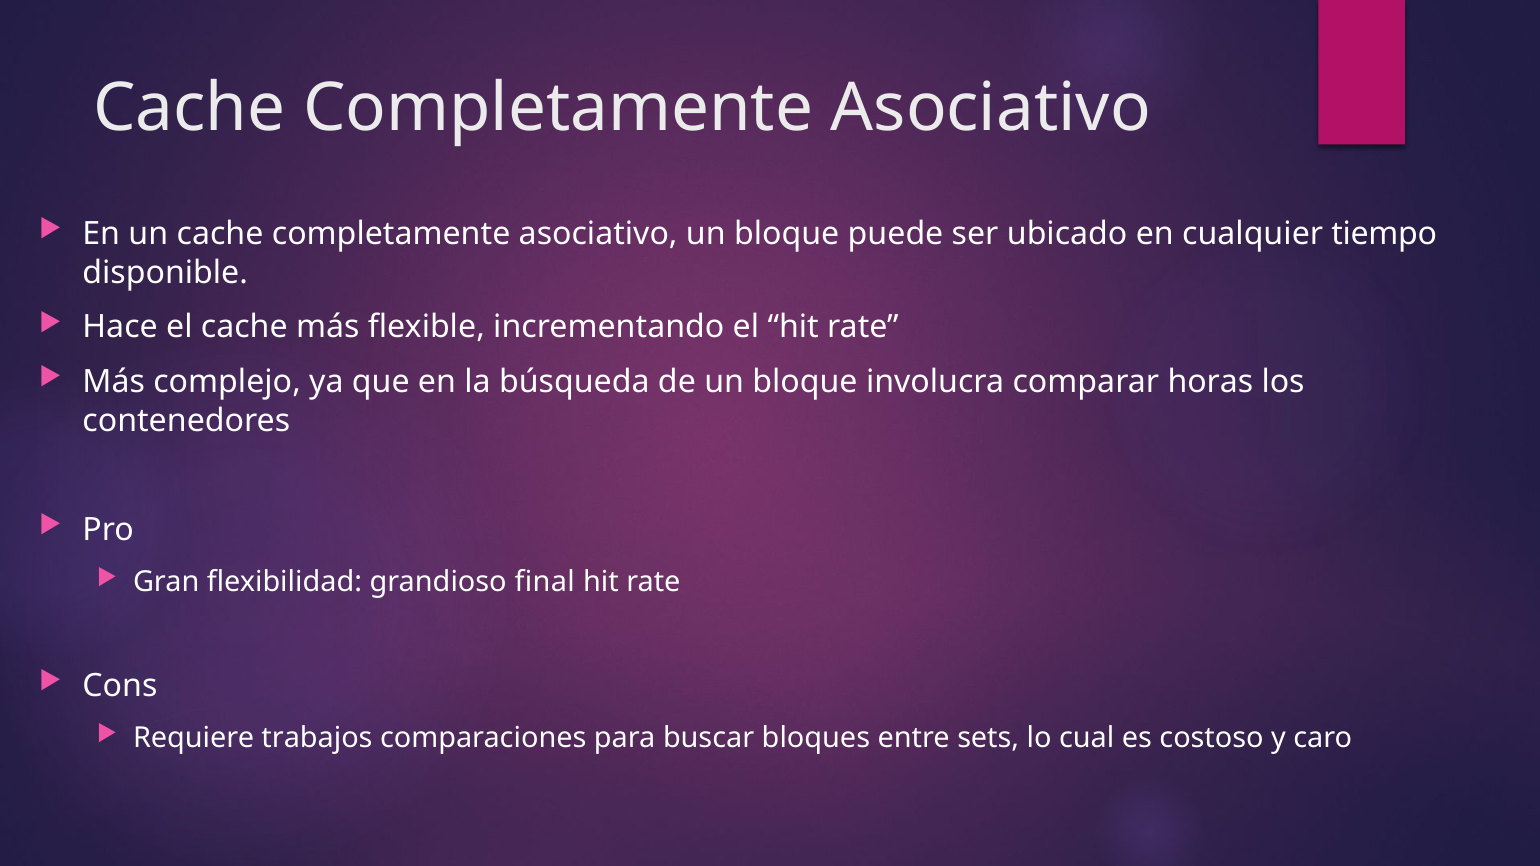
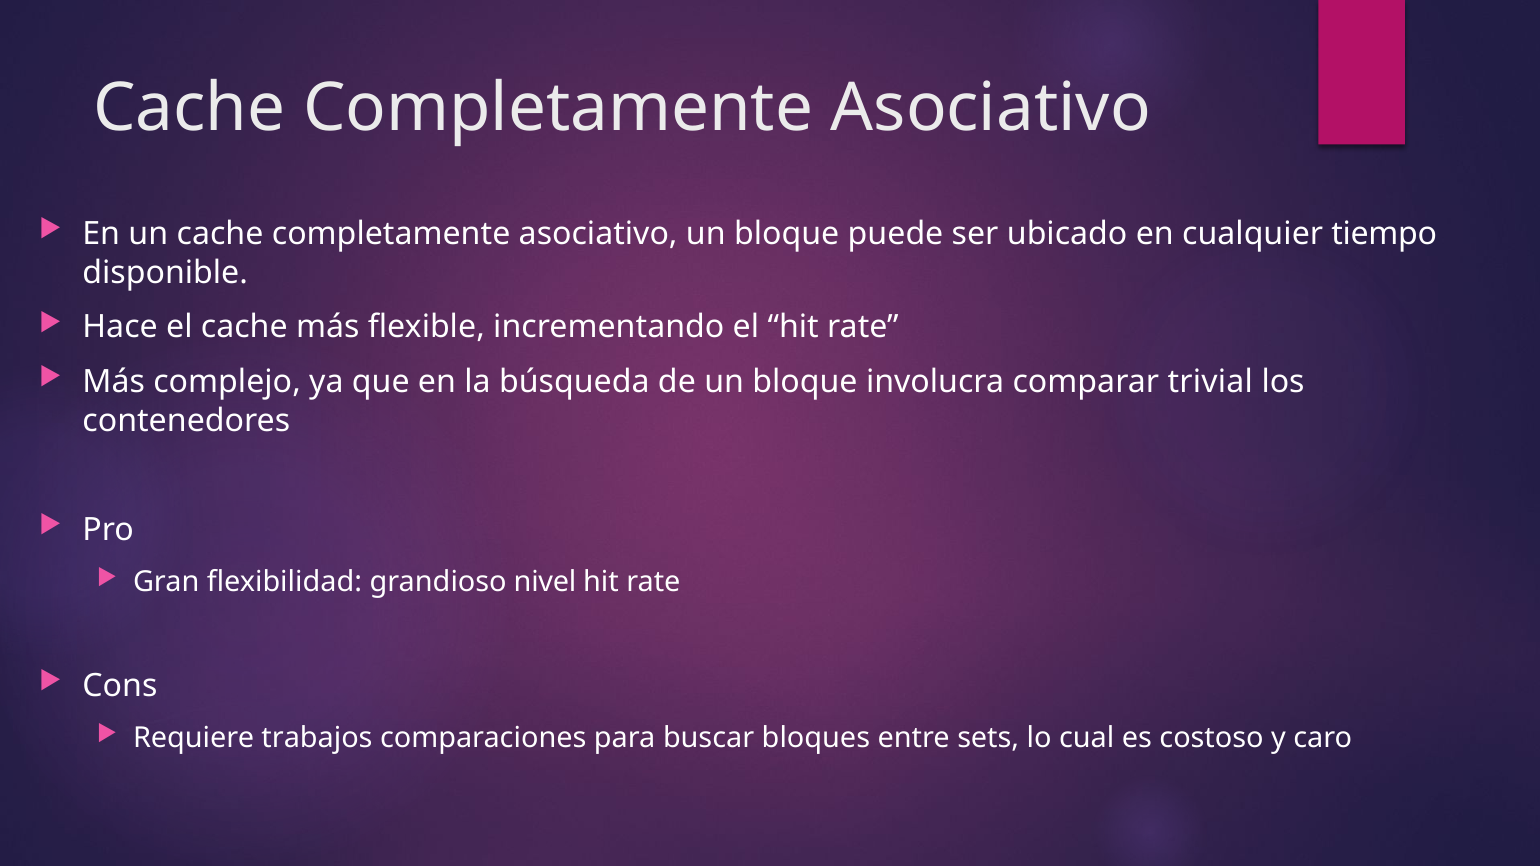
horas: horas -> trivial
final: final -> nivel
